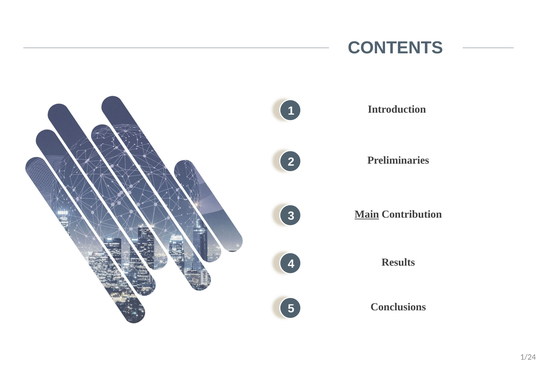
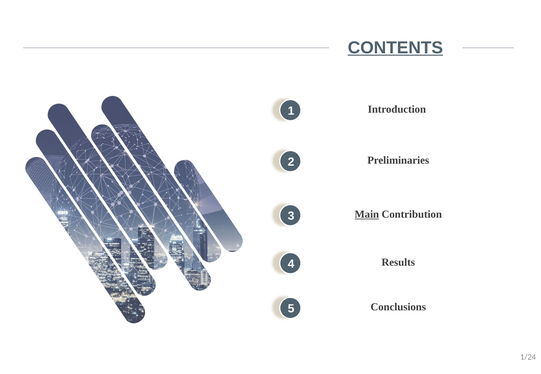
CONTENTS underline: none -> present
